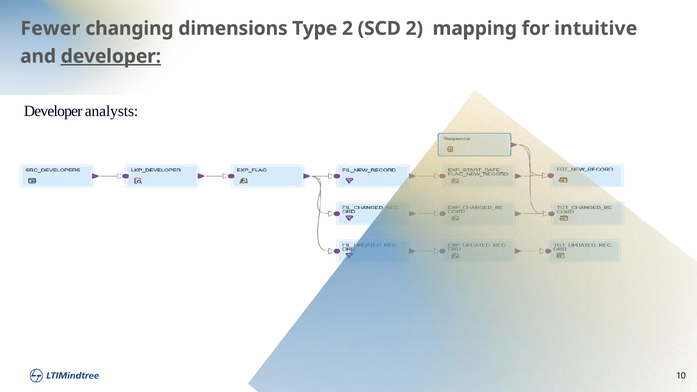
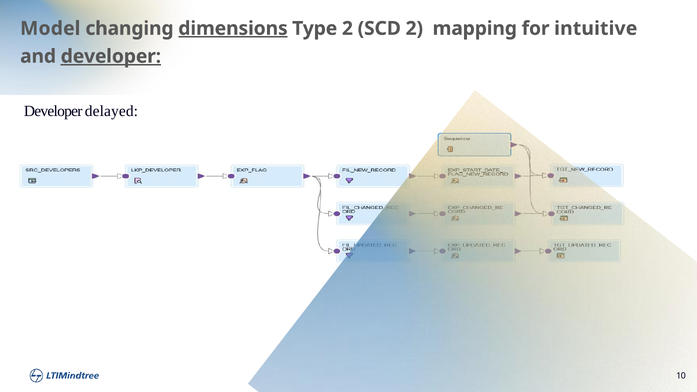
Fewer: Fewer -> Model
dimensions underline: none -> present
analysts: analysts -> delayed
